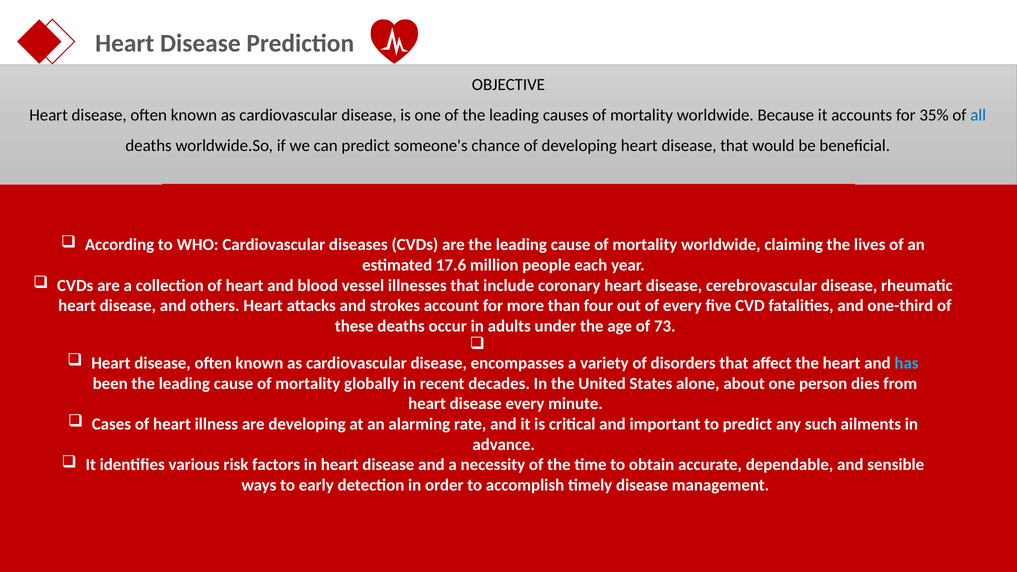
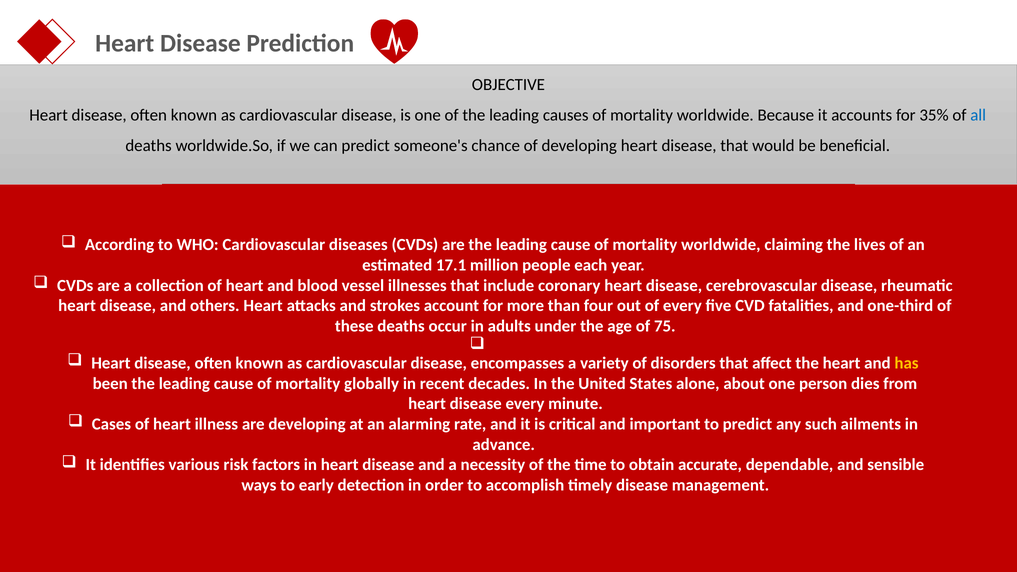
17.6: 17.6 -> 17.1
73: 73 -> 75
has colour: light blue -> yellow
